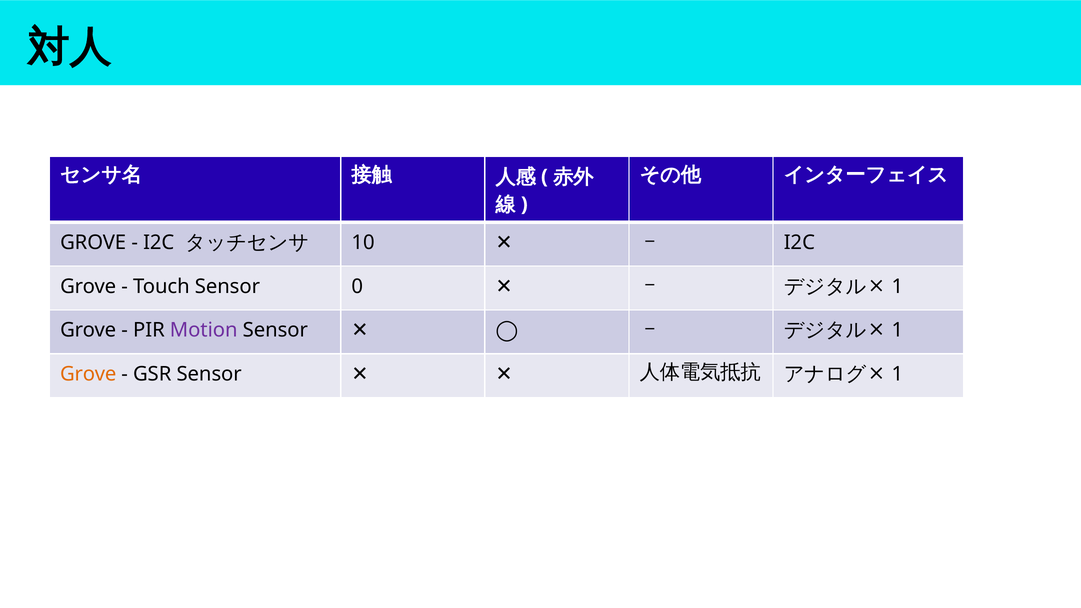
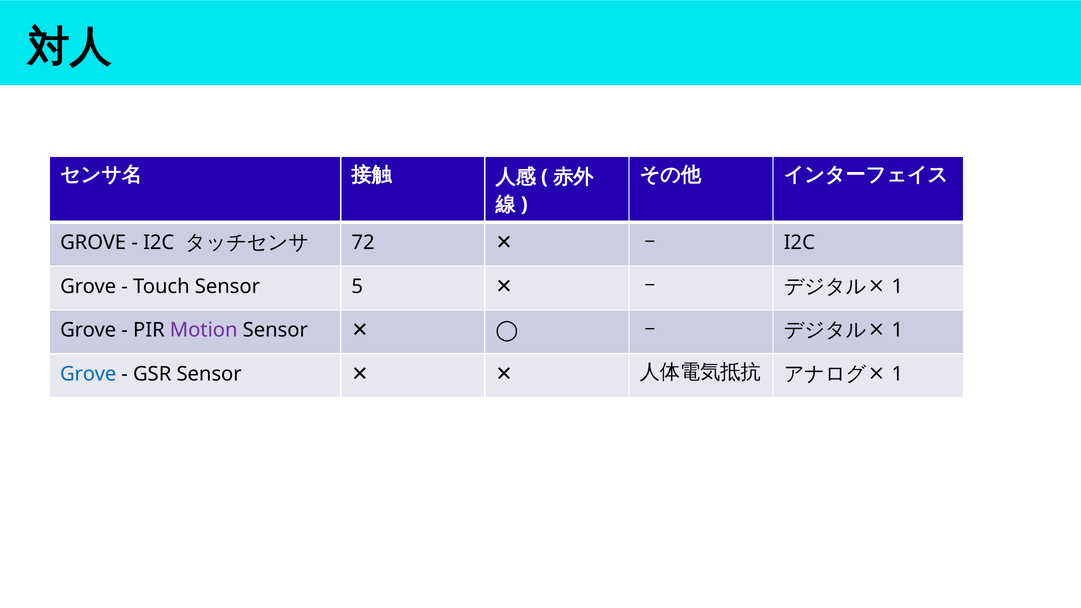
10: 10 -> 72
0: 0 -> 5
Grove at (88, 374) colour: orange -> blue
